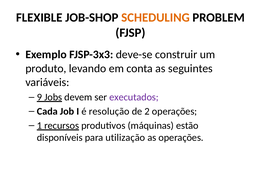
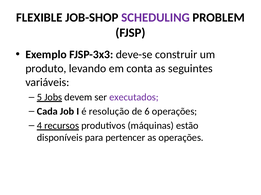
SCHEDULING colour: orange -> purple
9: 9 -> 5
2: 2 -> 6
1: 1 -> 4
utilização: utilização -> pertencer
